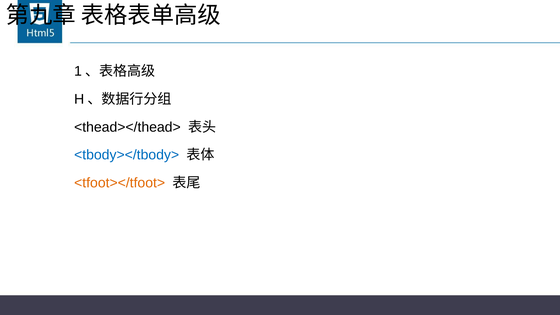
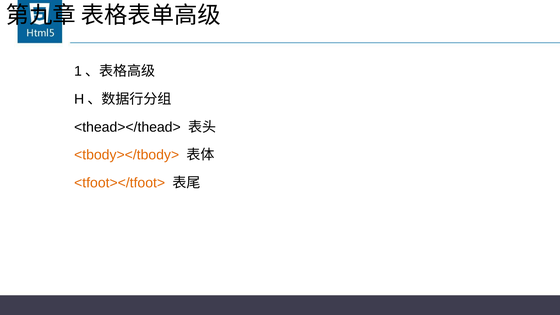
<tbody></tbody> colour: blue -> orange
